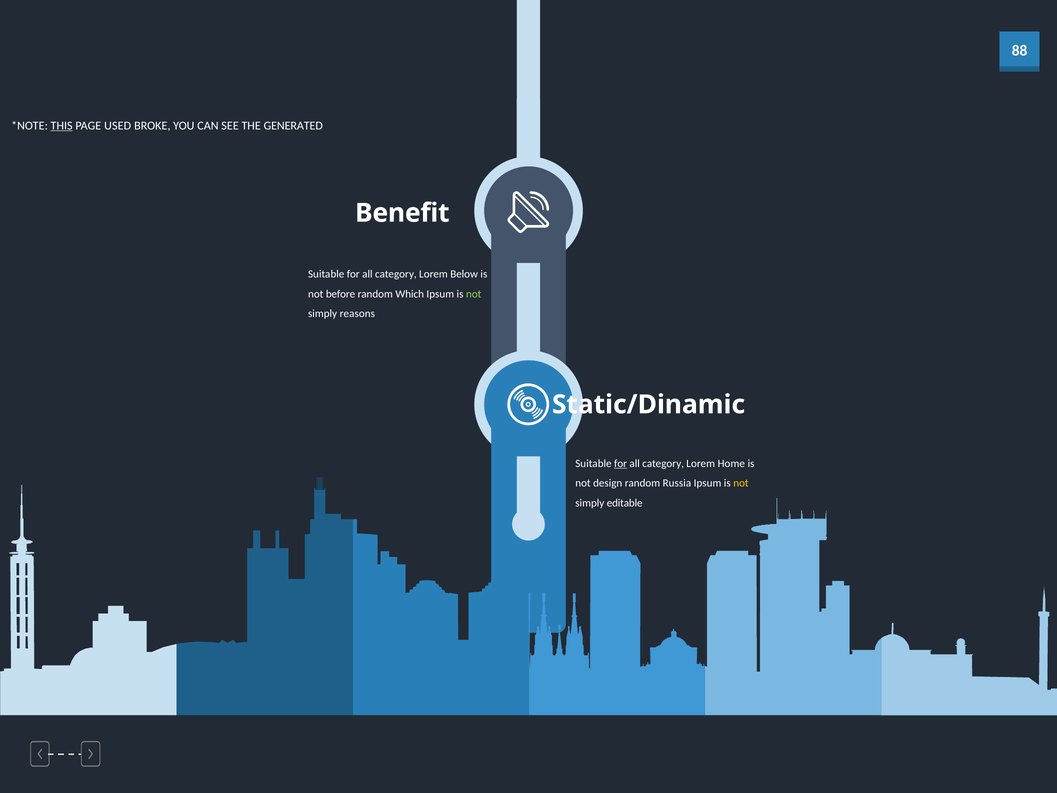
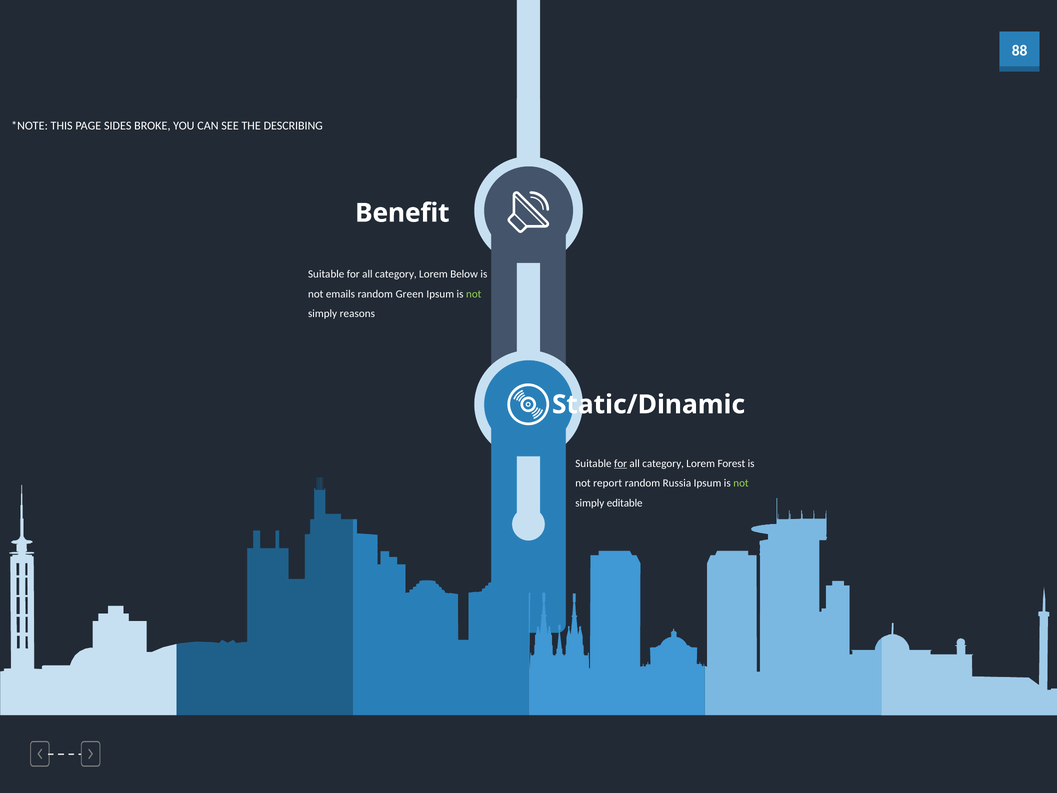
THIS underline: present -> none
USED: USED -> SIDES
GENERATED: GENERATED -> DESCRIBING
before: before -> emails
Which: Which -> Green
Home: Home -> Forest
design: design -> report
not at (741, 483) colour: yellow -> light green
